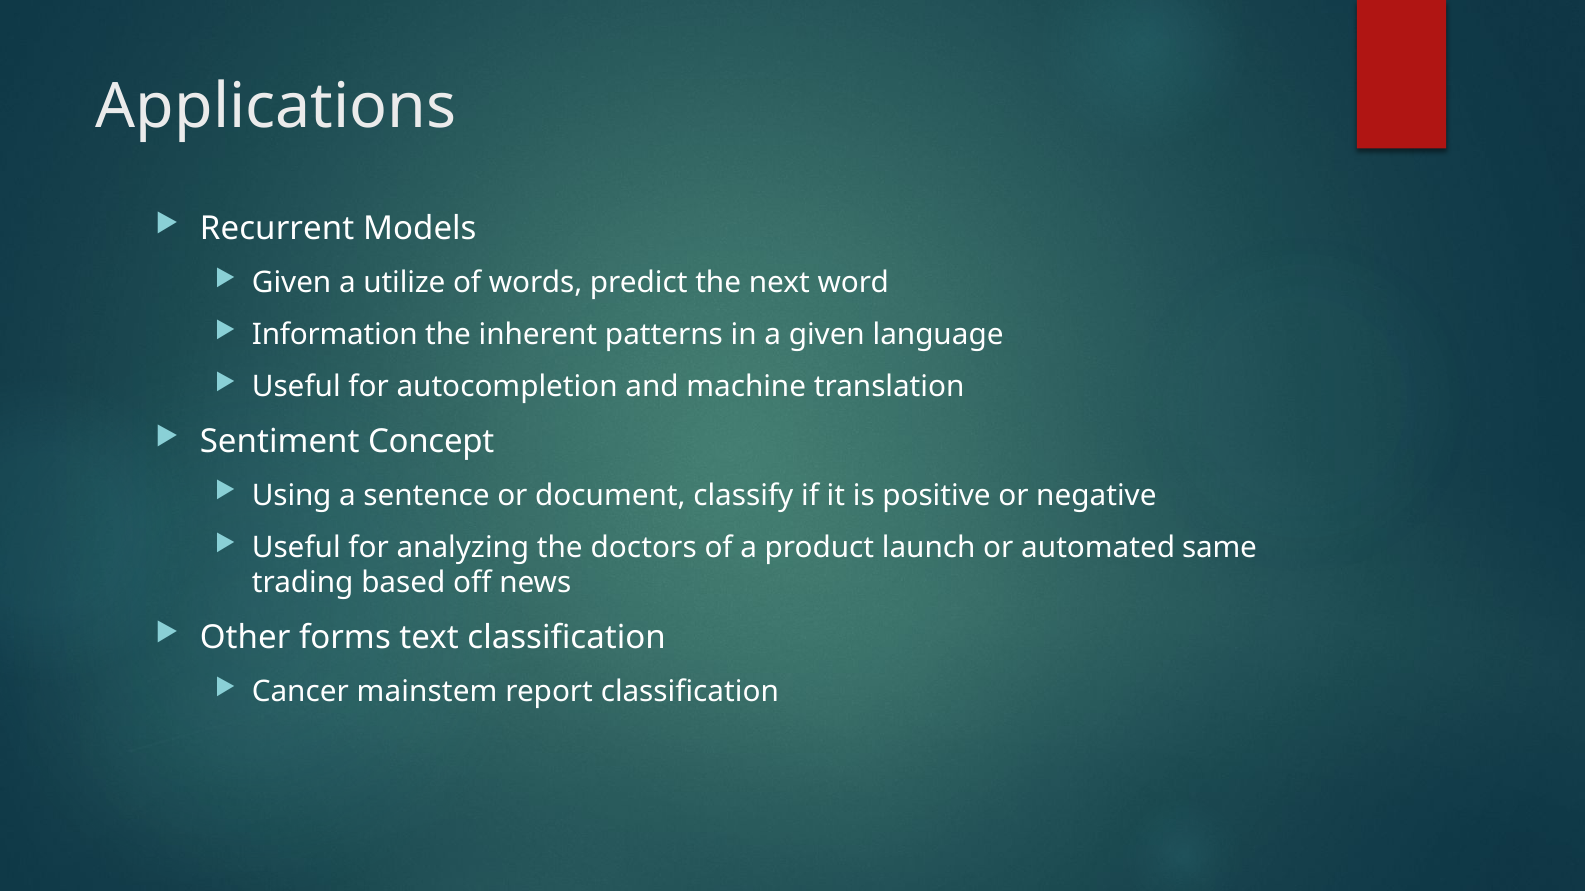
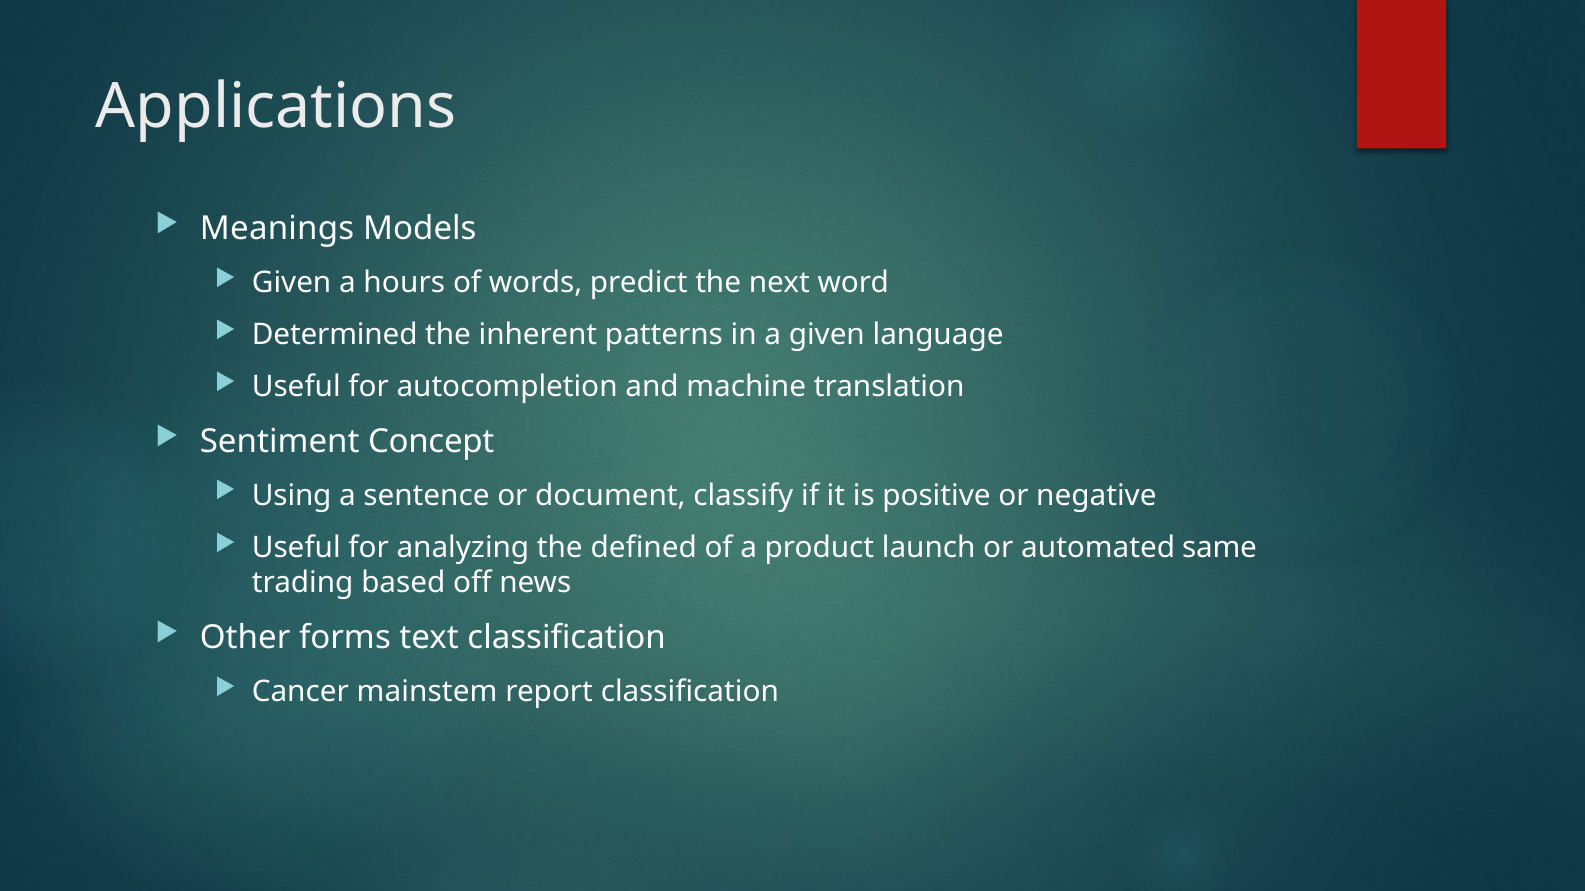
Recurrent: Recurrent -> Meanings
utilize: utilize -> hours
Information: Information -> Determined
doctors: doctors -> defined
